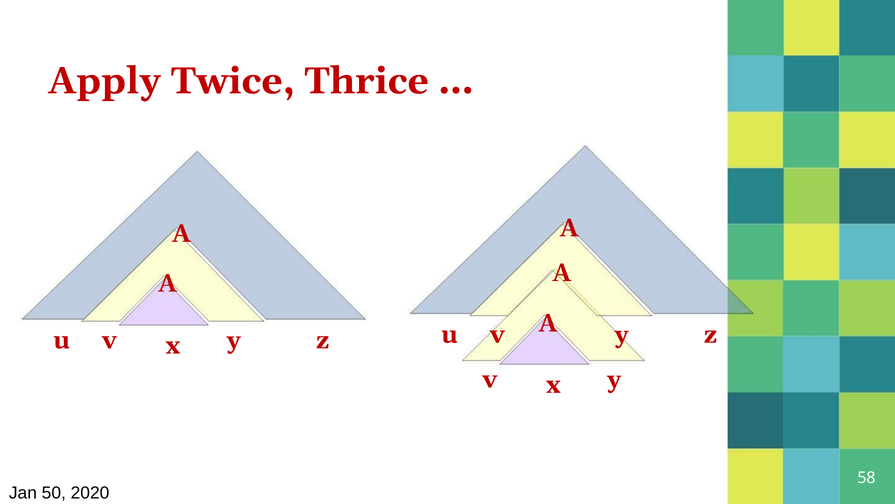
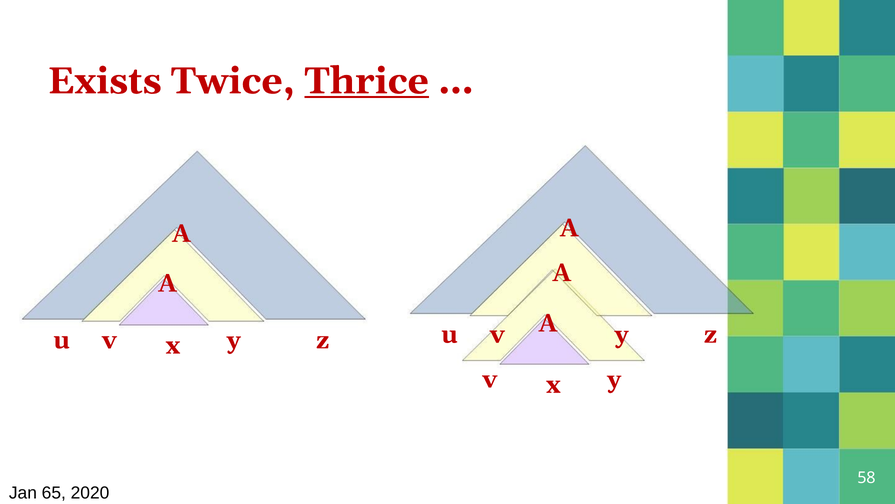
Apply: Apply -> Exists
Thrice underline: none -> present
50: 50 -> 65
